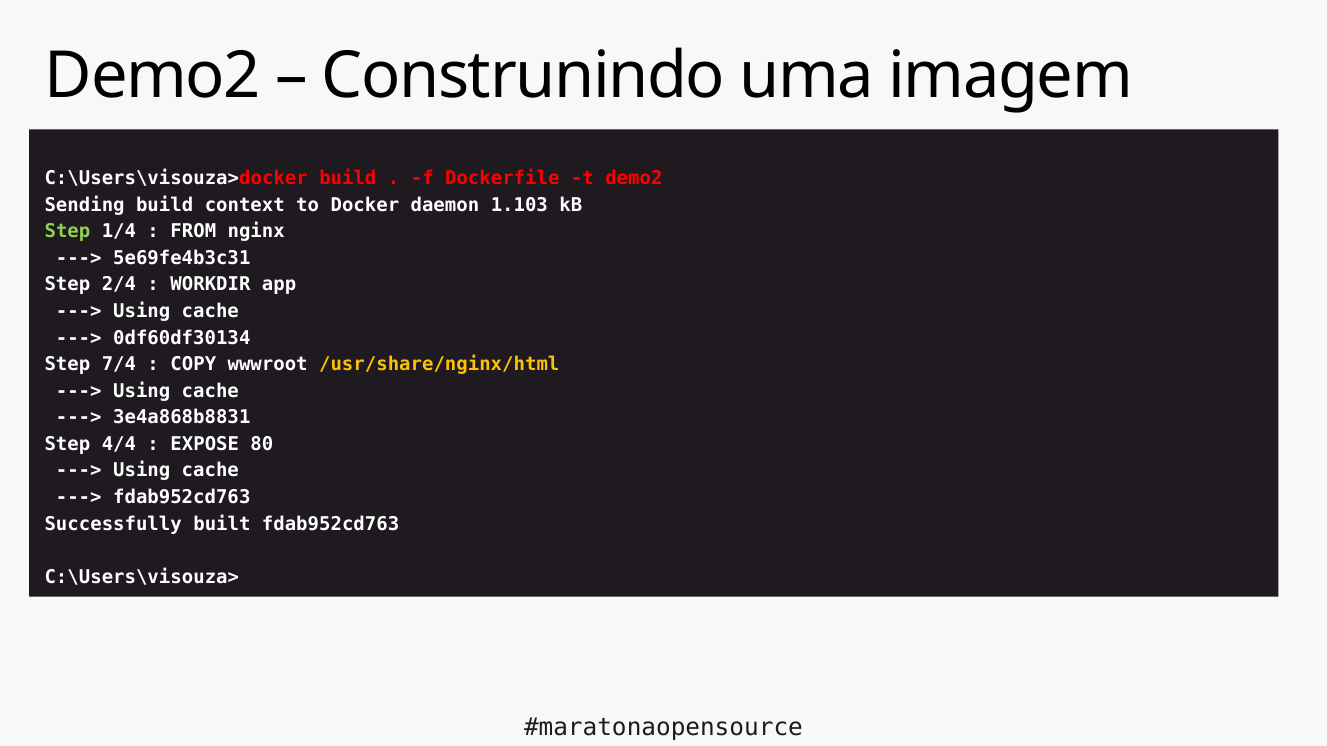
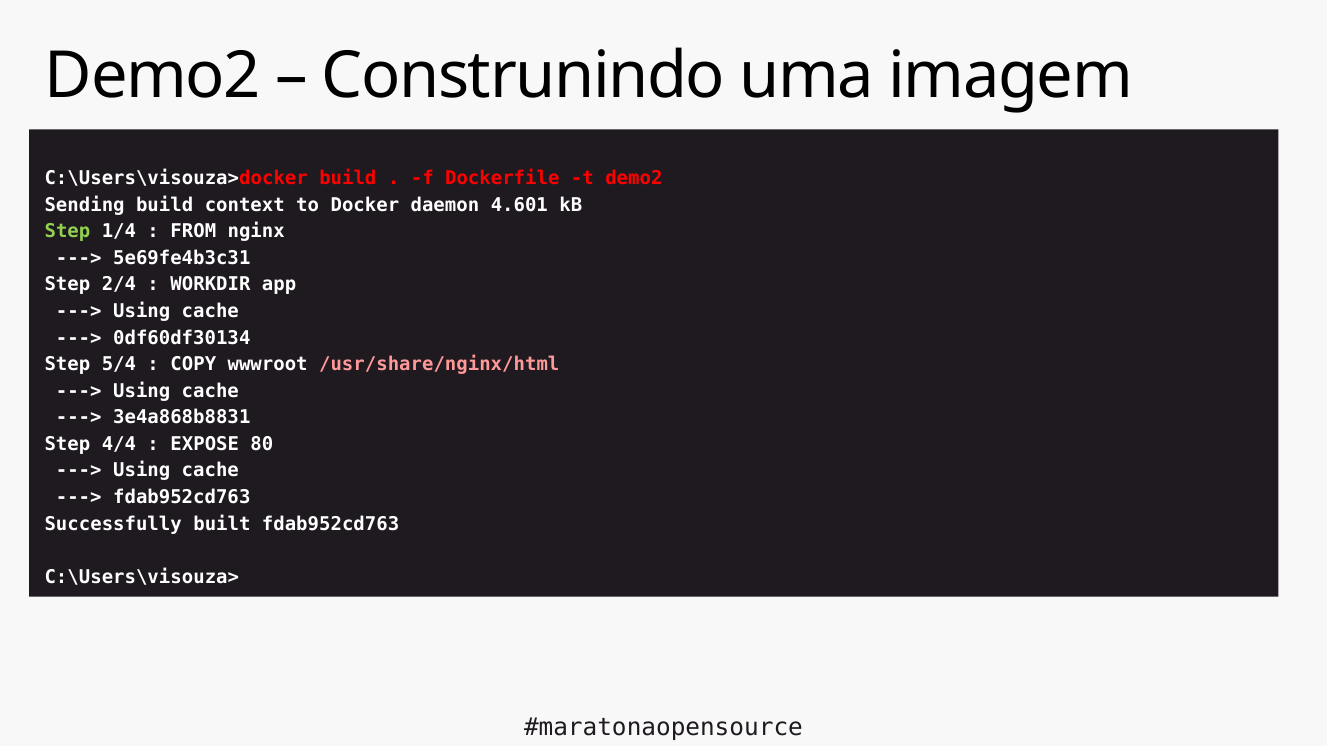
1.103: 1.103 -> 4.601
7/4: 7/4 -> 5/4
/usr/share/nginx/html colour: yellow -> pink
